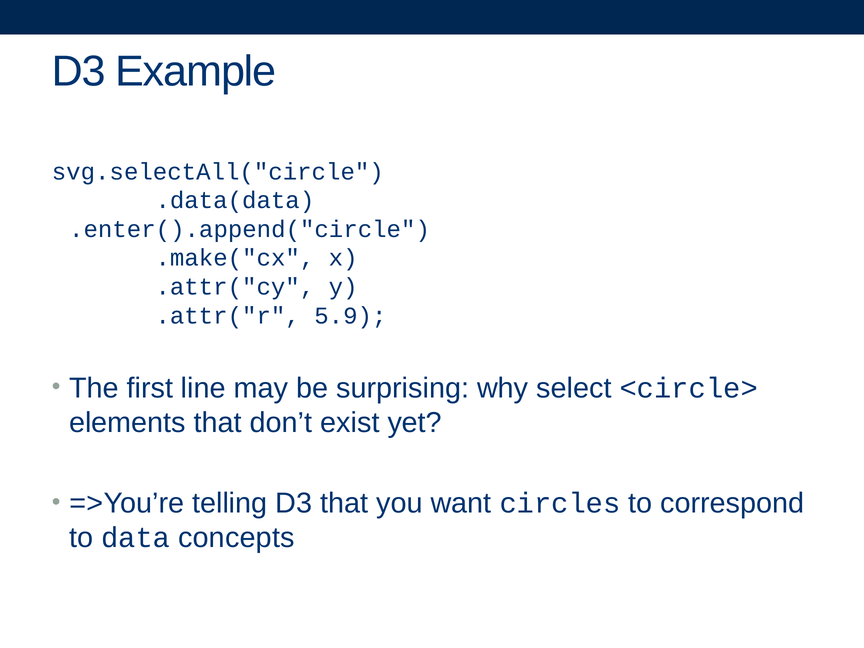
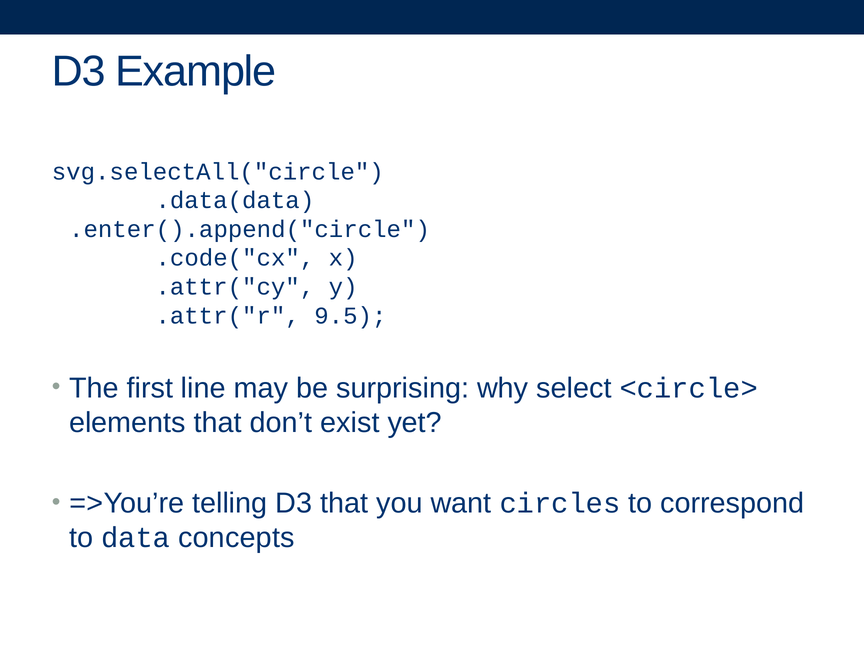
.make("cx: .make("cx -> .code("cx
5.9: 5.9 -> 9.5
